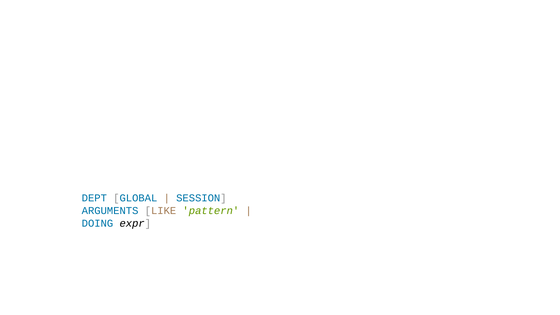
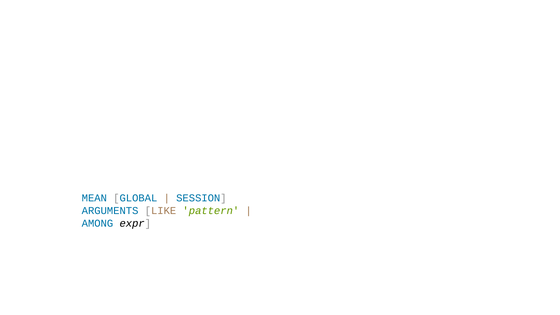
DEPT: DEPT -> MEAN
DOING: DOING -> AMONG
